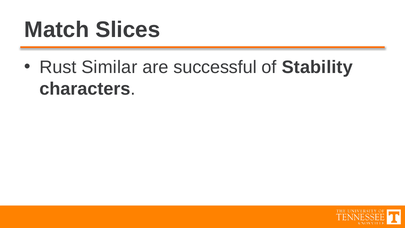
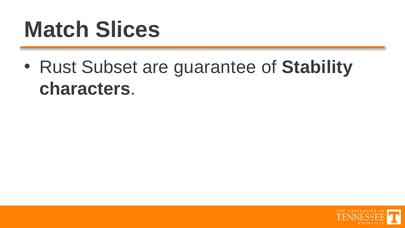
Similar: Similar -> Subset
successful: successful -> guarantee
